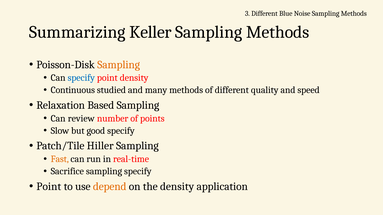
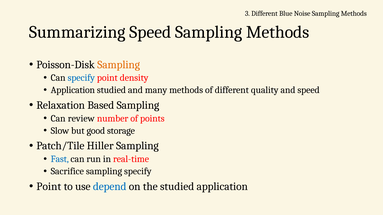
Summarizing Keller: Keller -> Speed
Continuous at (73, 90): Continuous -> Application
good specify: specify -> storage
Fast colour: orange -> blue
depend colour: orange -> blue
the density: density -> studied
